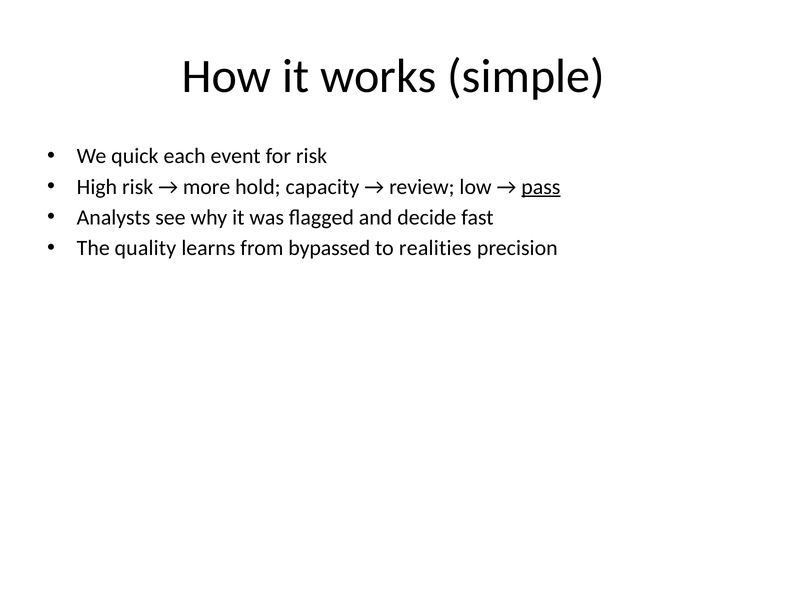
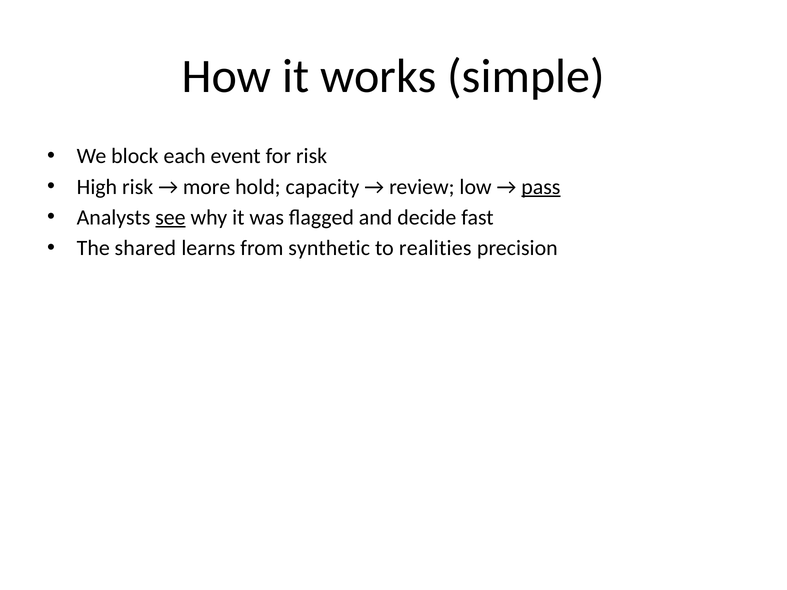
quick: quick -> block
see underline: none -> present
quality: quality -> shared
bypassed: bypassed -> synthetic
